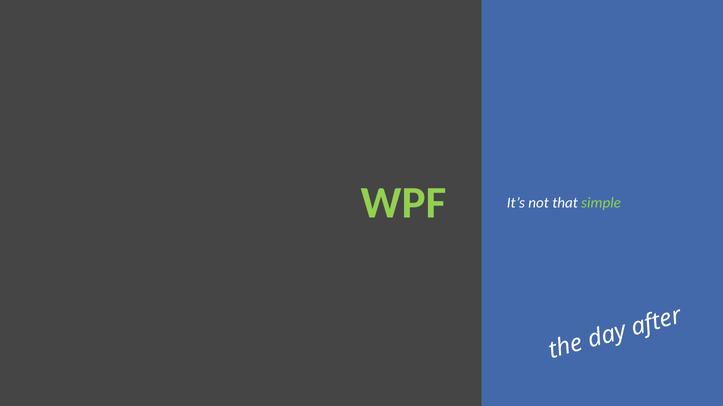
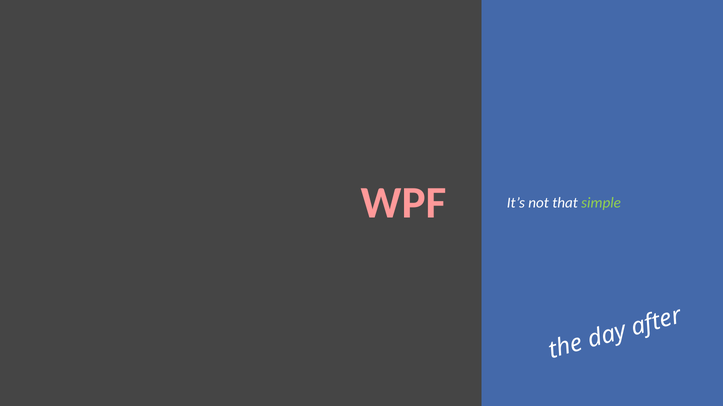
WPF colour: light green -> pink
